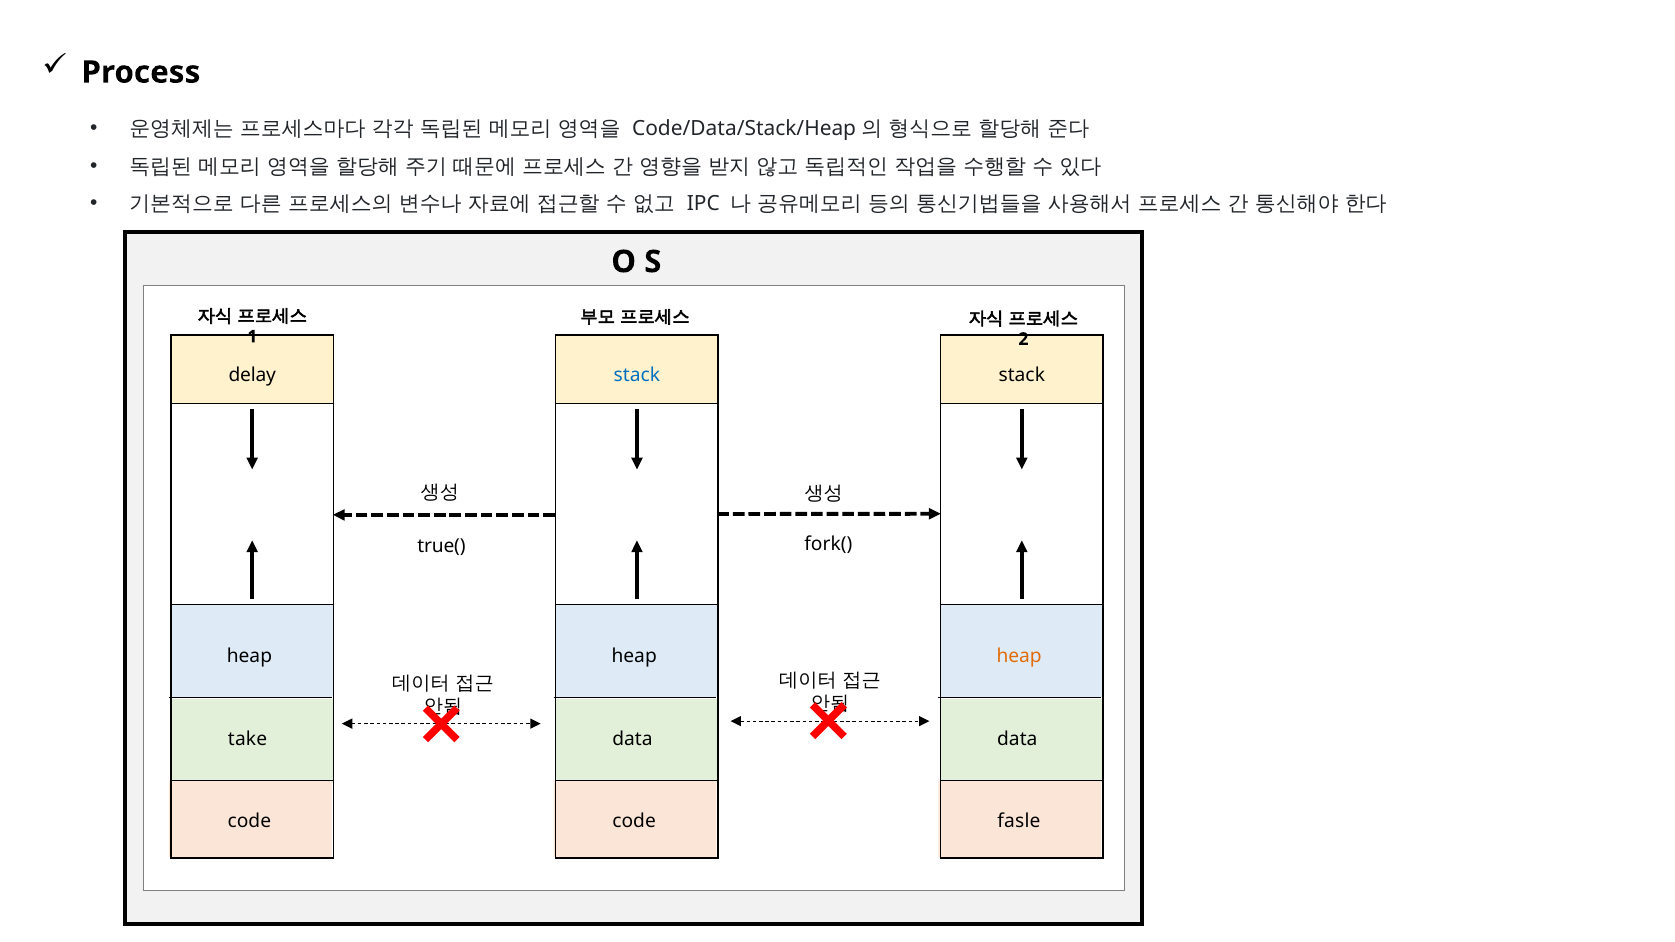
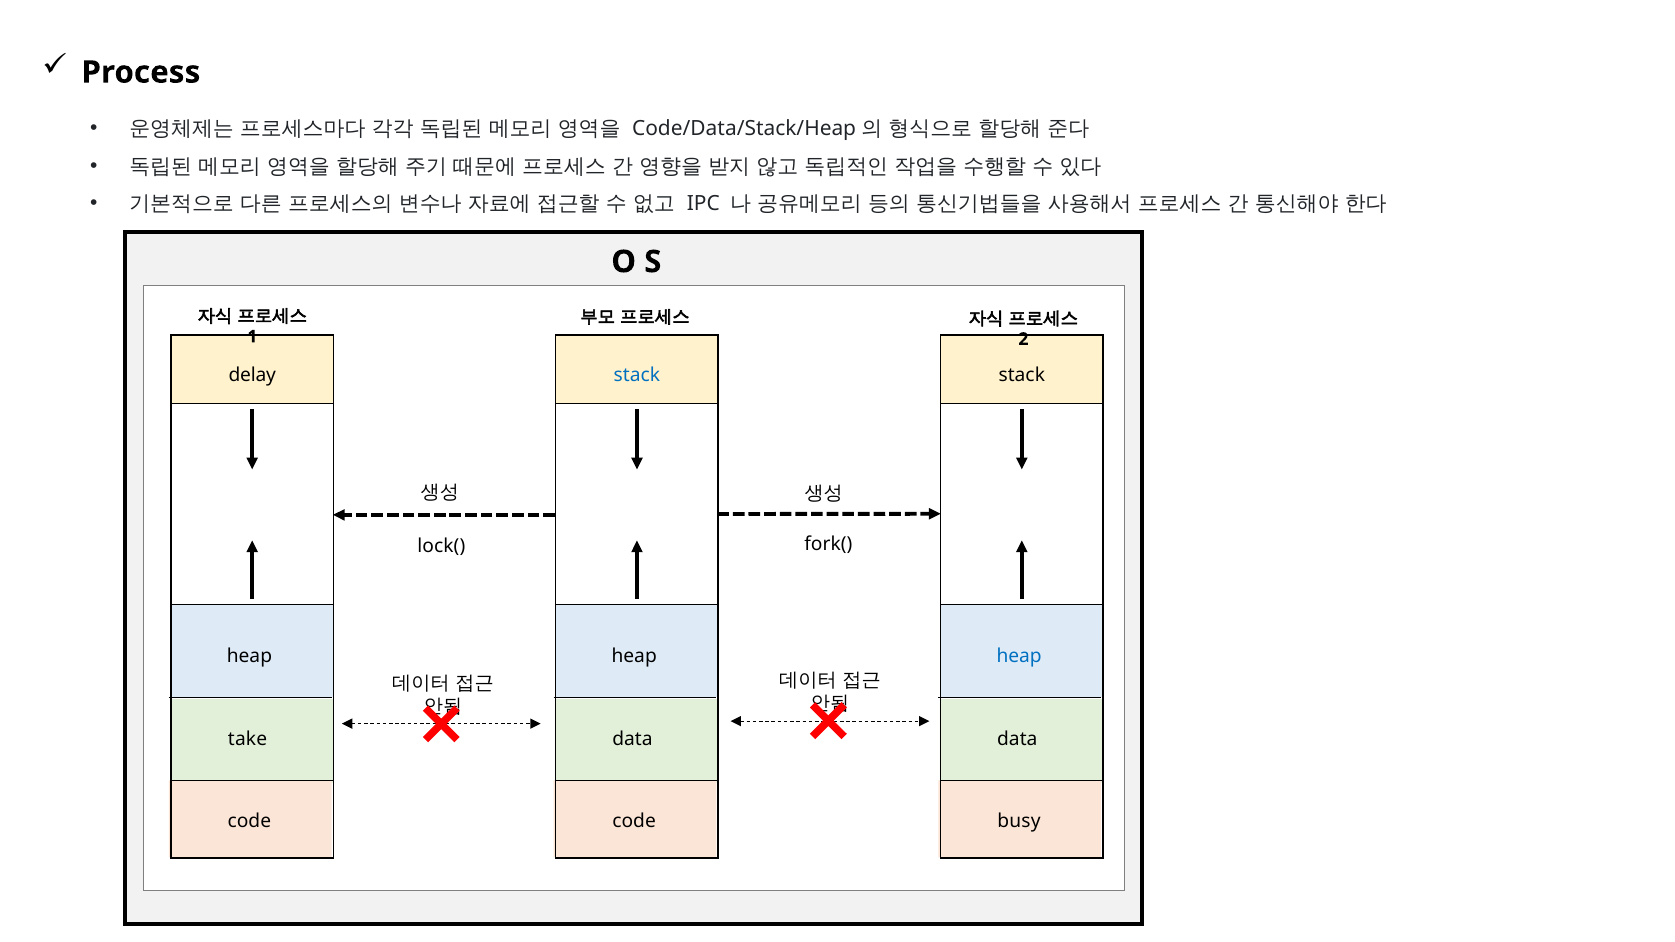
true(: true( -> lock(
heap at (1019, 657) colour: orange -> blue
fasle: fasle -> busy
